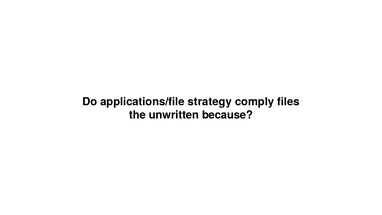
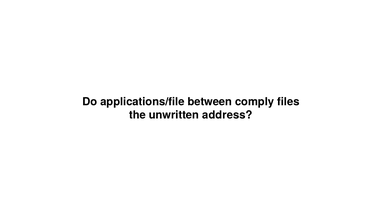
strategy: strategy -> between
because: because -> address
